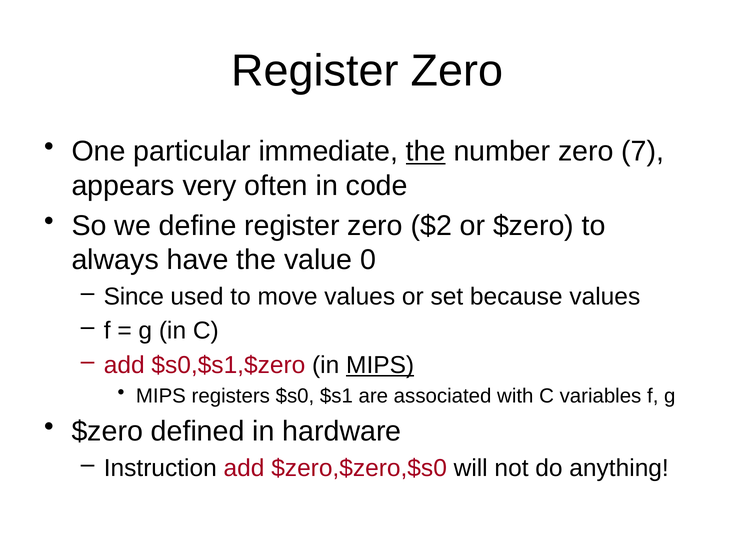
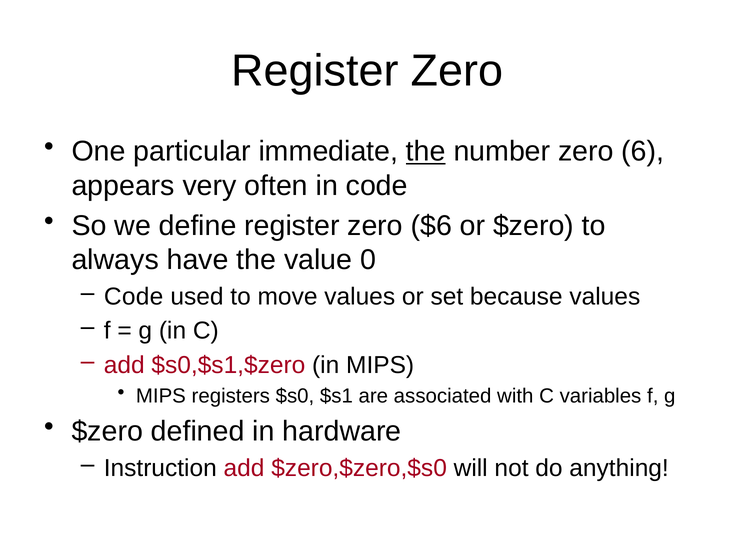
7: 7 -> 6
$2: $2 -> $6
Since at (134, 297): Since -> Code
MIPS at (380, 365) underline: present -> none
